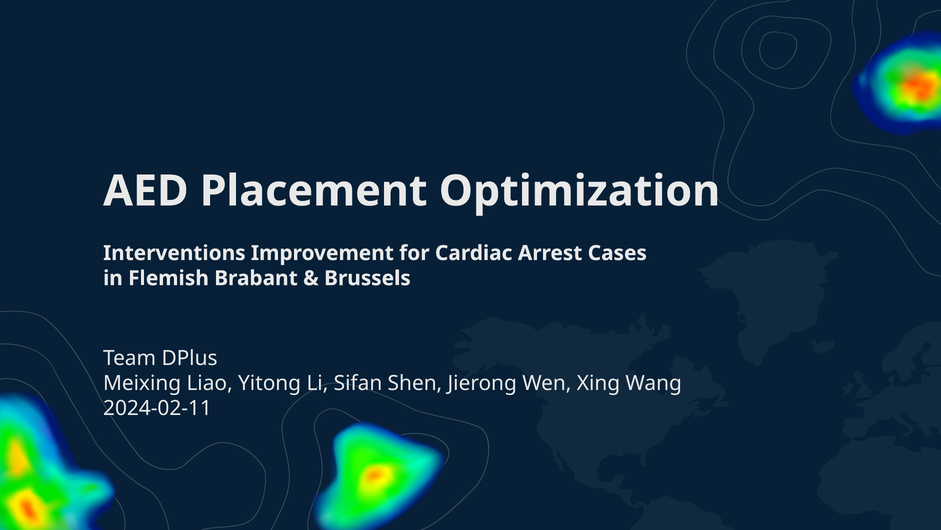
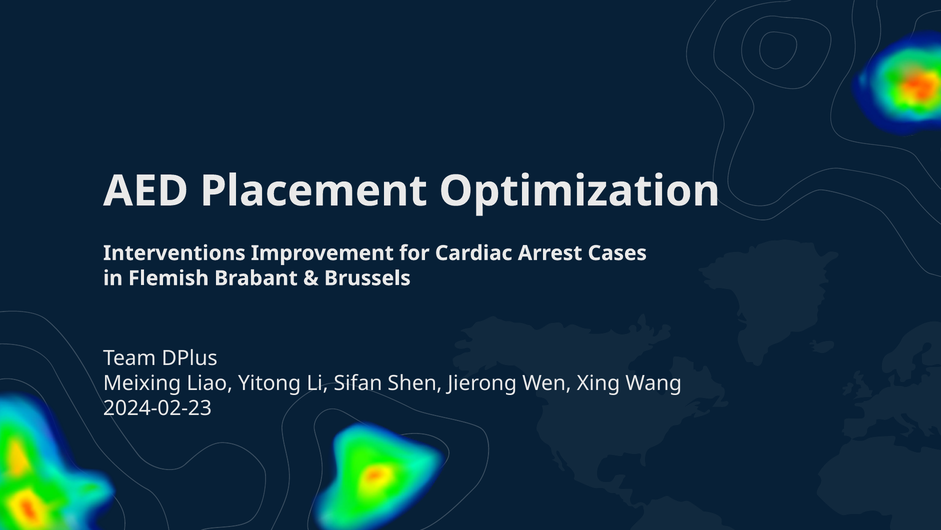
2024-02-11: 2024-02-11 -> 2024-02-23
